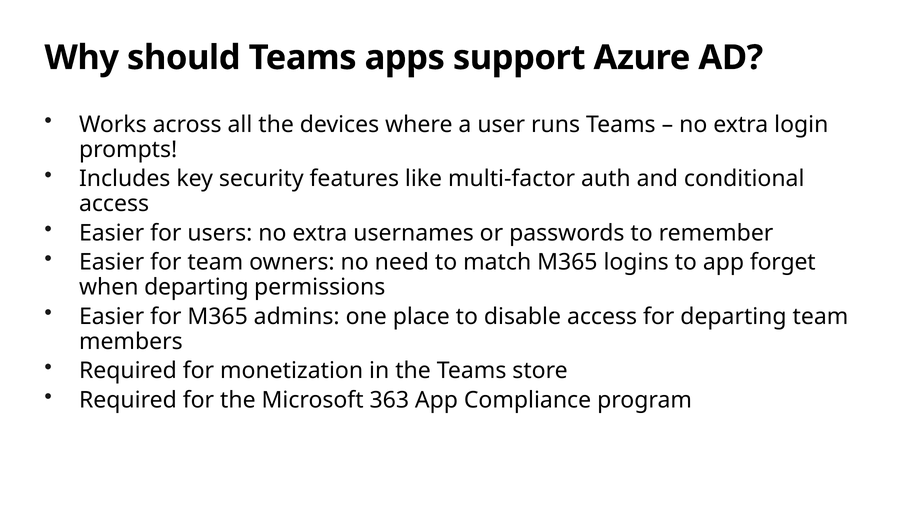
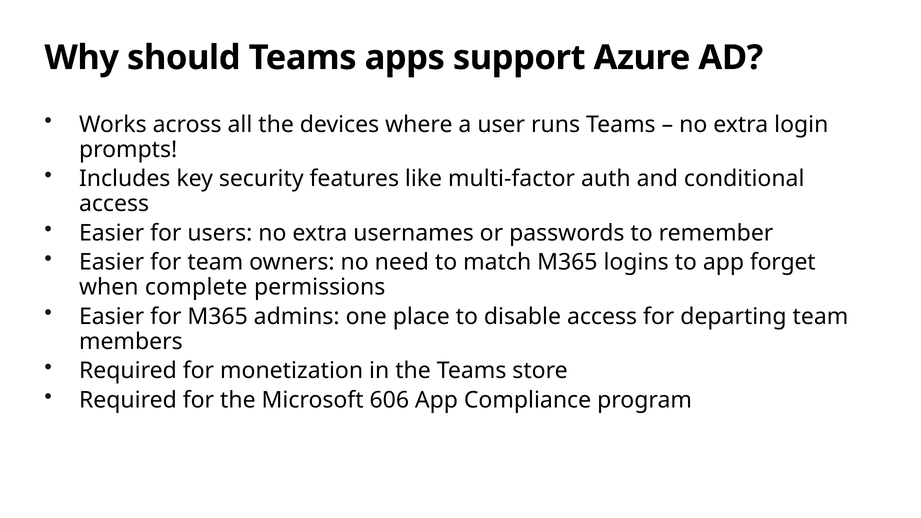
when departing: departing -> complete
363: 363 -> 606
